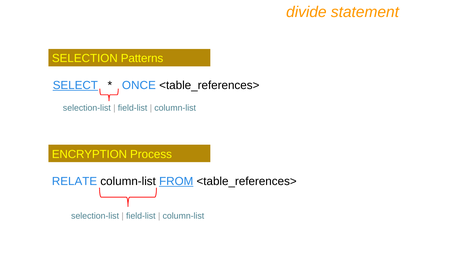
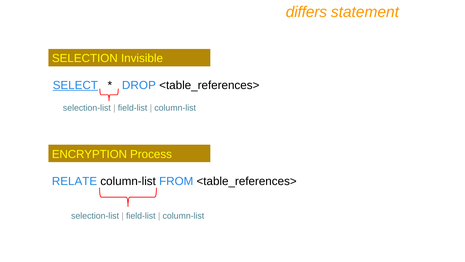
divide: divide -> differs
Patterns: Patterns -> Invisible
ONCE: ONCE -> DROP
FROM underline: present -> none
